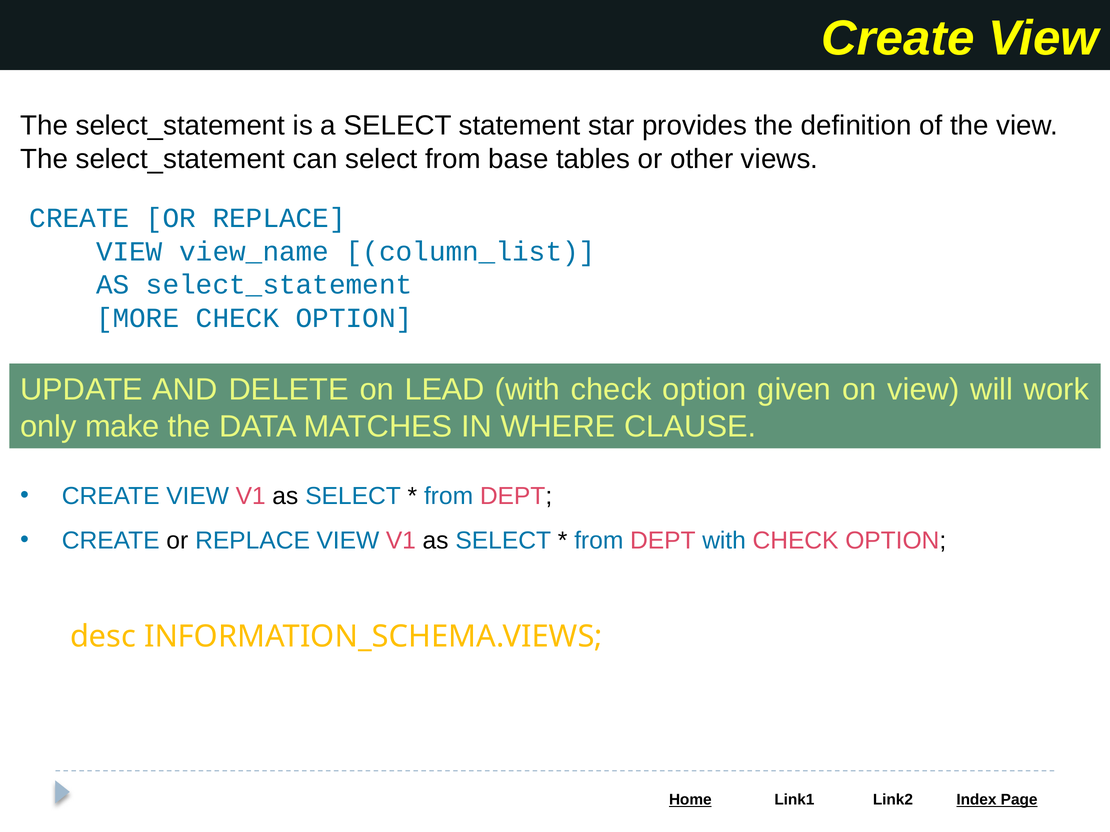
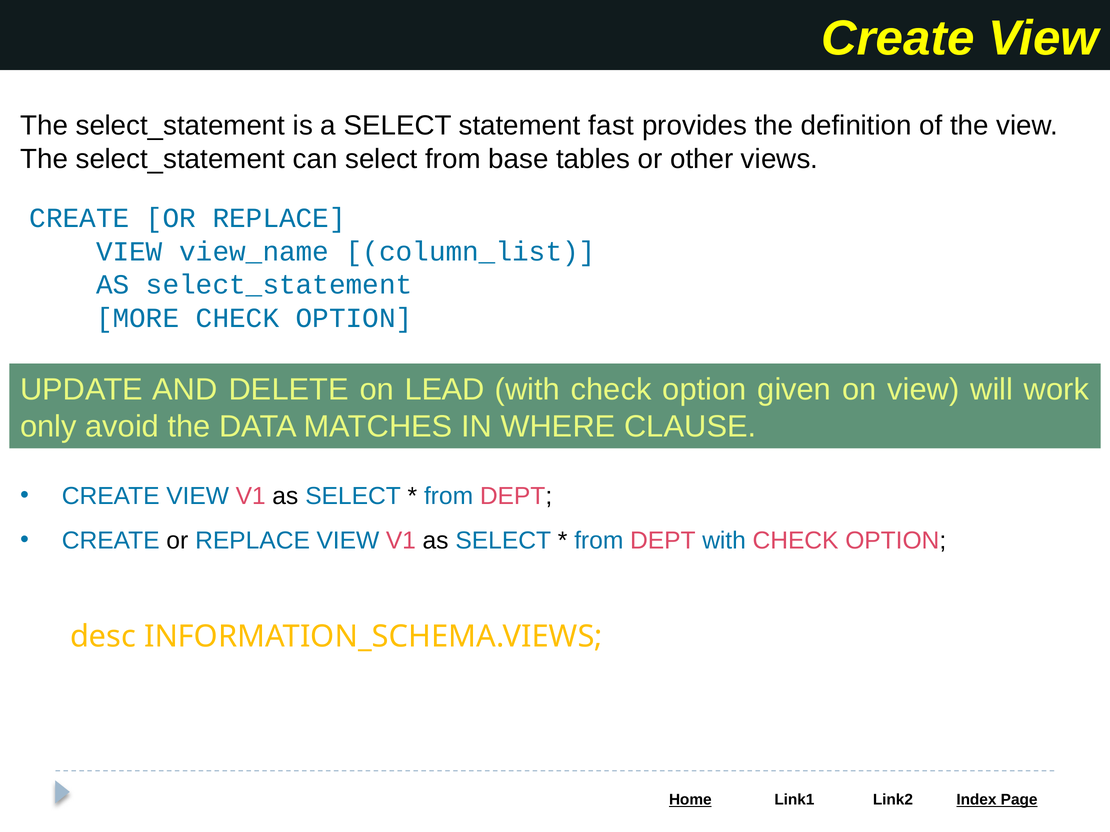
star: star -> fast
make: make -> avoid
